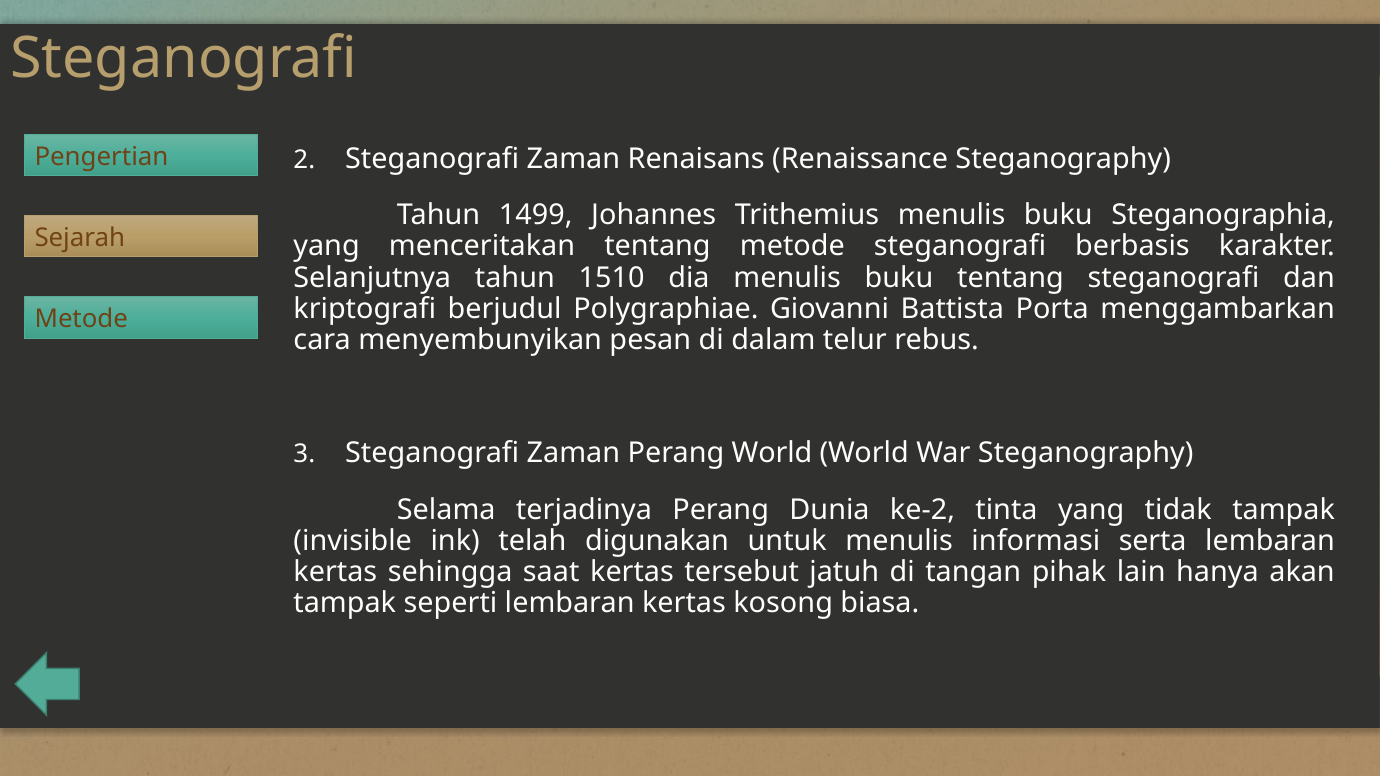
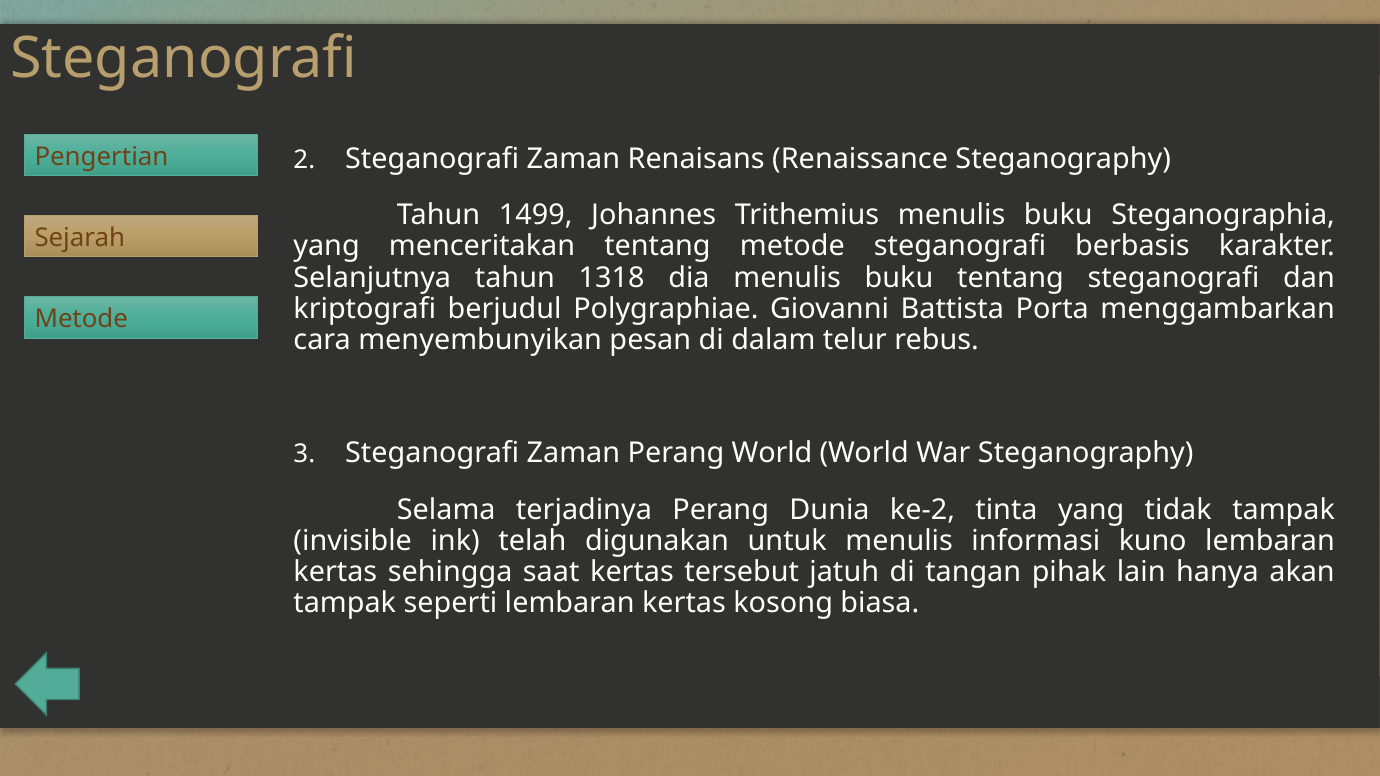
1510: 1510 -> 1318
serta: serta -> kuno
